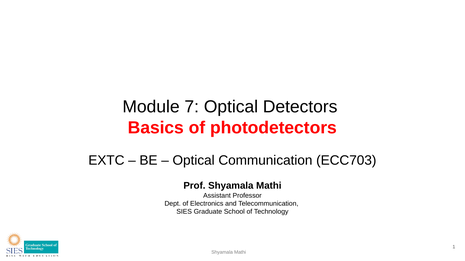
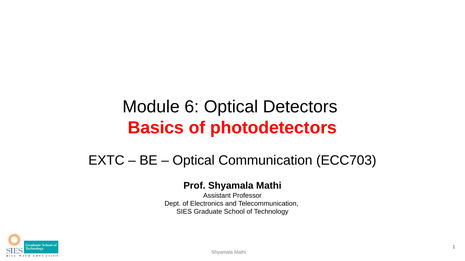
7: 7 -> 6
